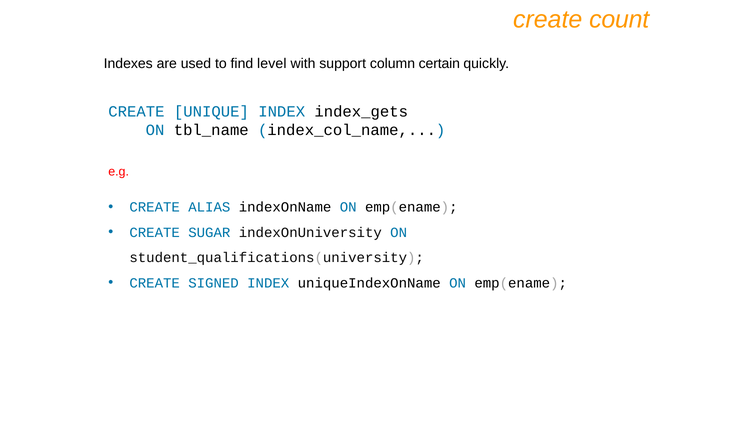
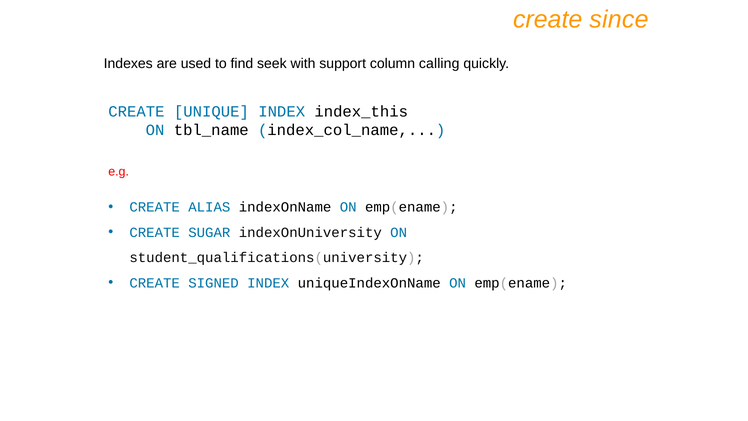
count: count -> since
level: level -> seek
certain: certain -> calling
index_gets: index_gets -> index_this
